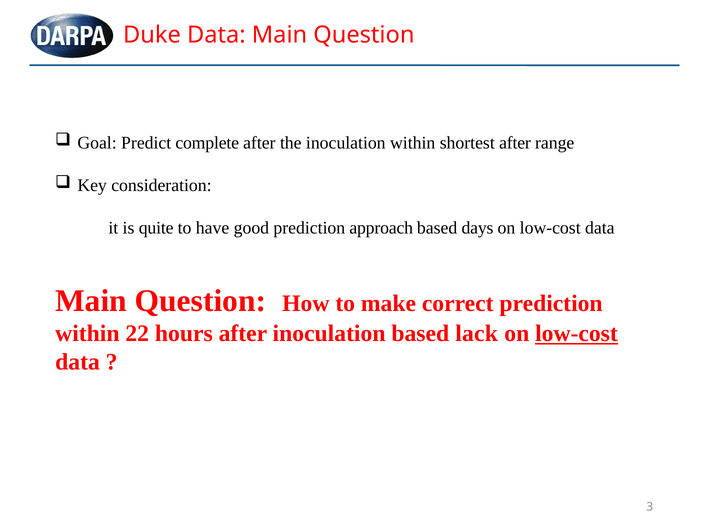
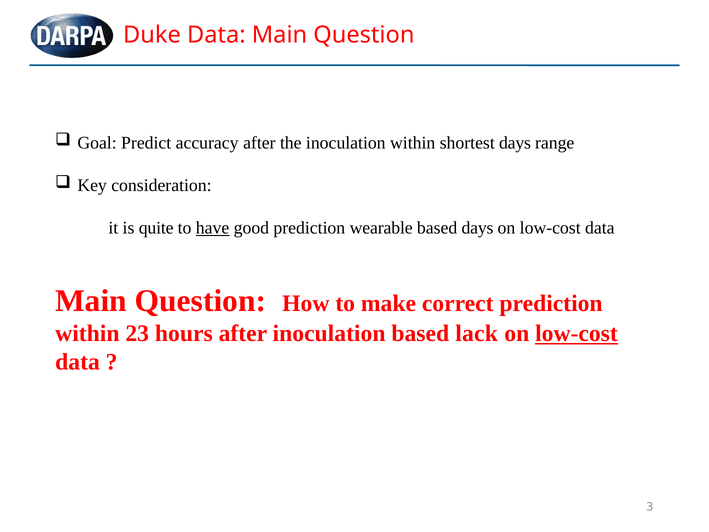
complete: complete -> accuracy
shortest after: after -> days
have underline: none -> present
approach: approach -> wearable
22: 22 -> 23
